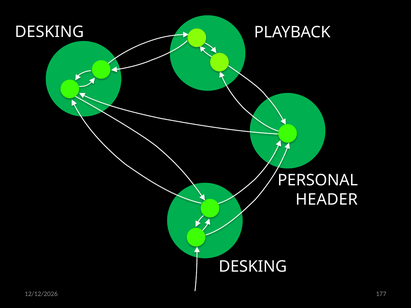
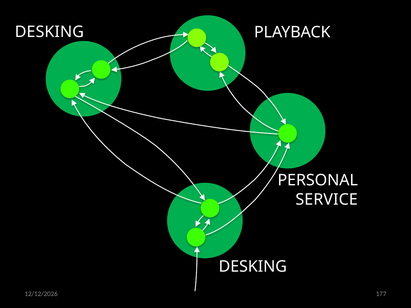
HEADER: HEADER -> SERVICE
